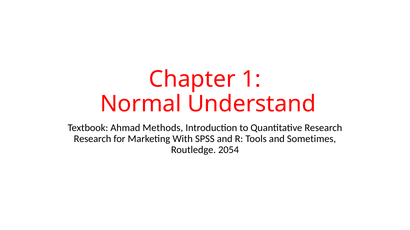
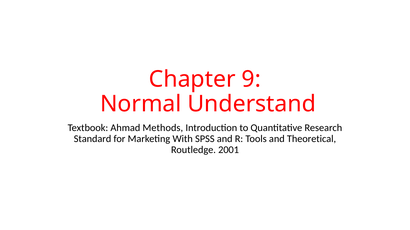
1: 1 -> 9
Research at (93, 139): Research -> Standard
Sometimes: Sometimes -> Theoretical
2054: 2054 -> 2001
